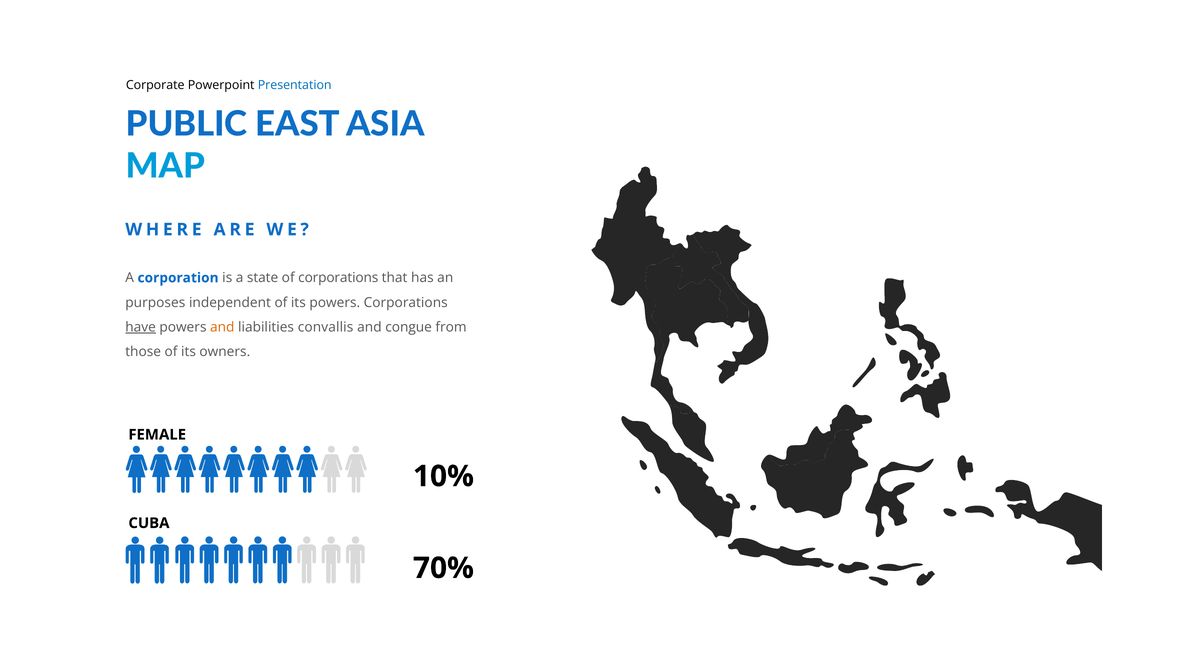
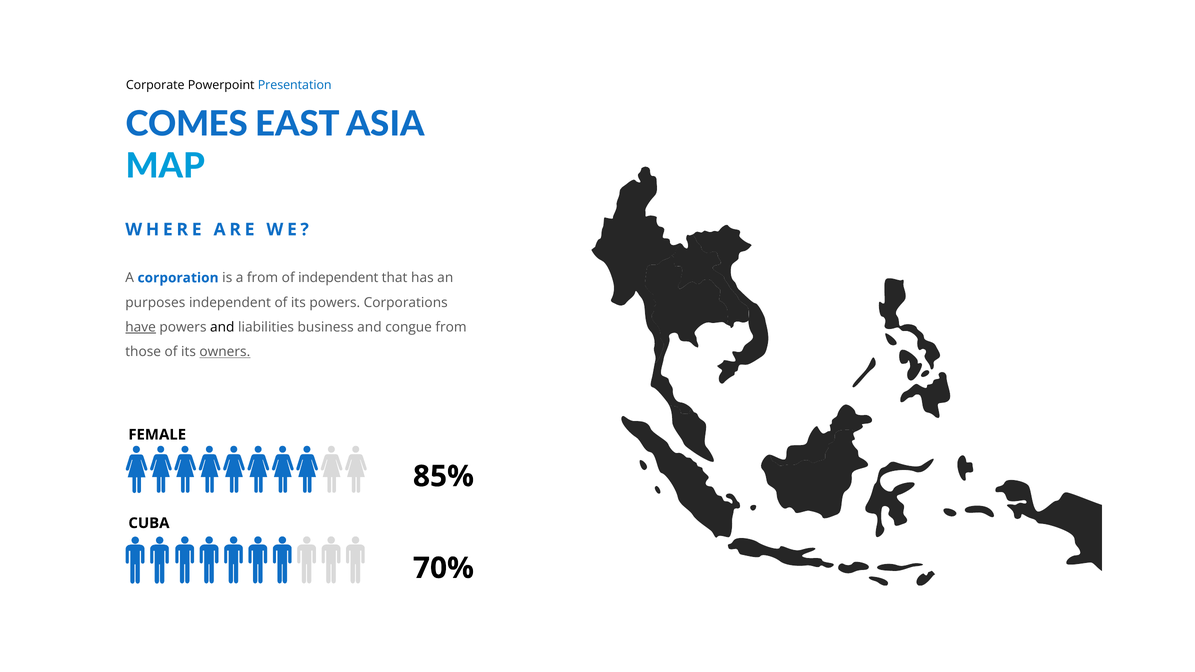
PUBLIC: PUBLIC -> COMES
a state: state -> from
of corporations: corporations -> independent
and at (222, 327) colour: orange -> black
convallis: convallis -> business
owners underline: none -> present
10%: 10% -> 85%
